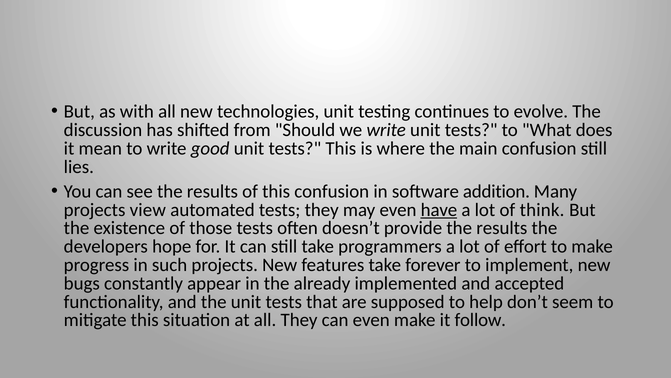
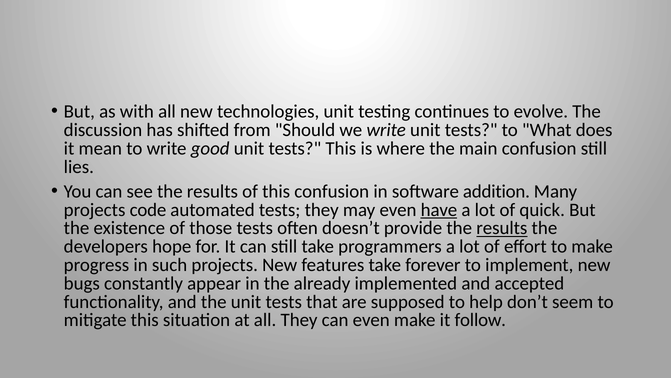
view: view -> code
think: think -> quick
results at (502, 228) underline: none -> present
